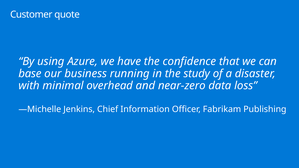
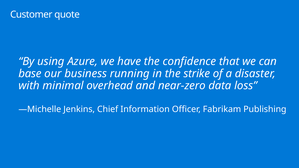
study: study -> strike
